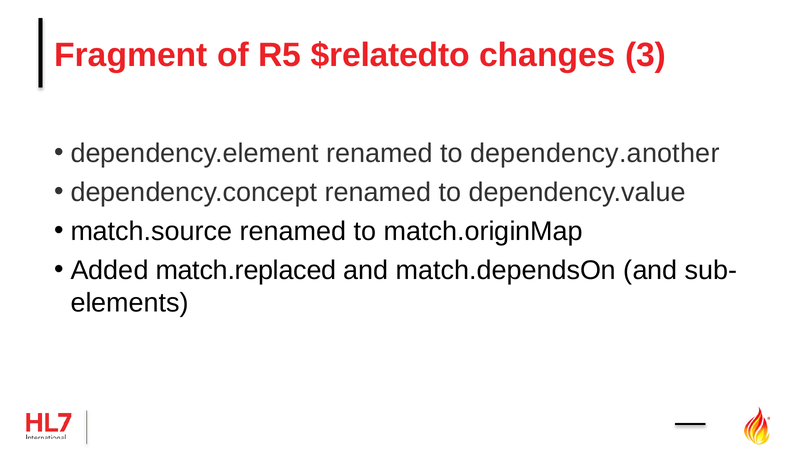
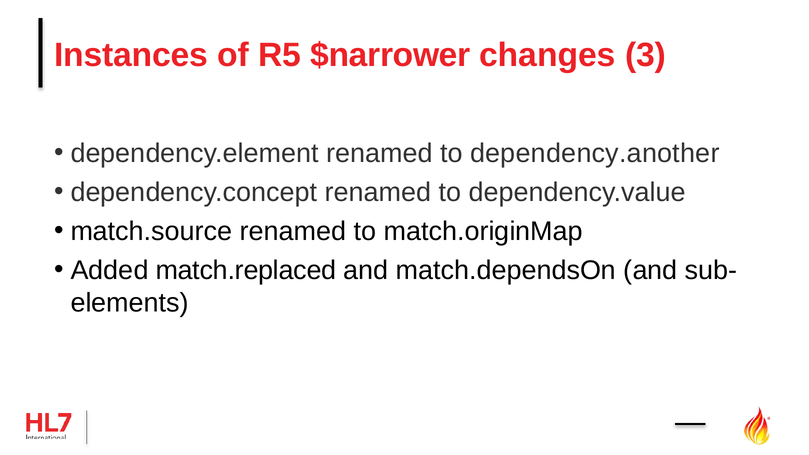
Fragment: Fragment -> Instances
$relatedto: $relatedto -> $narrower
